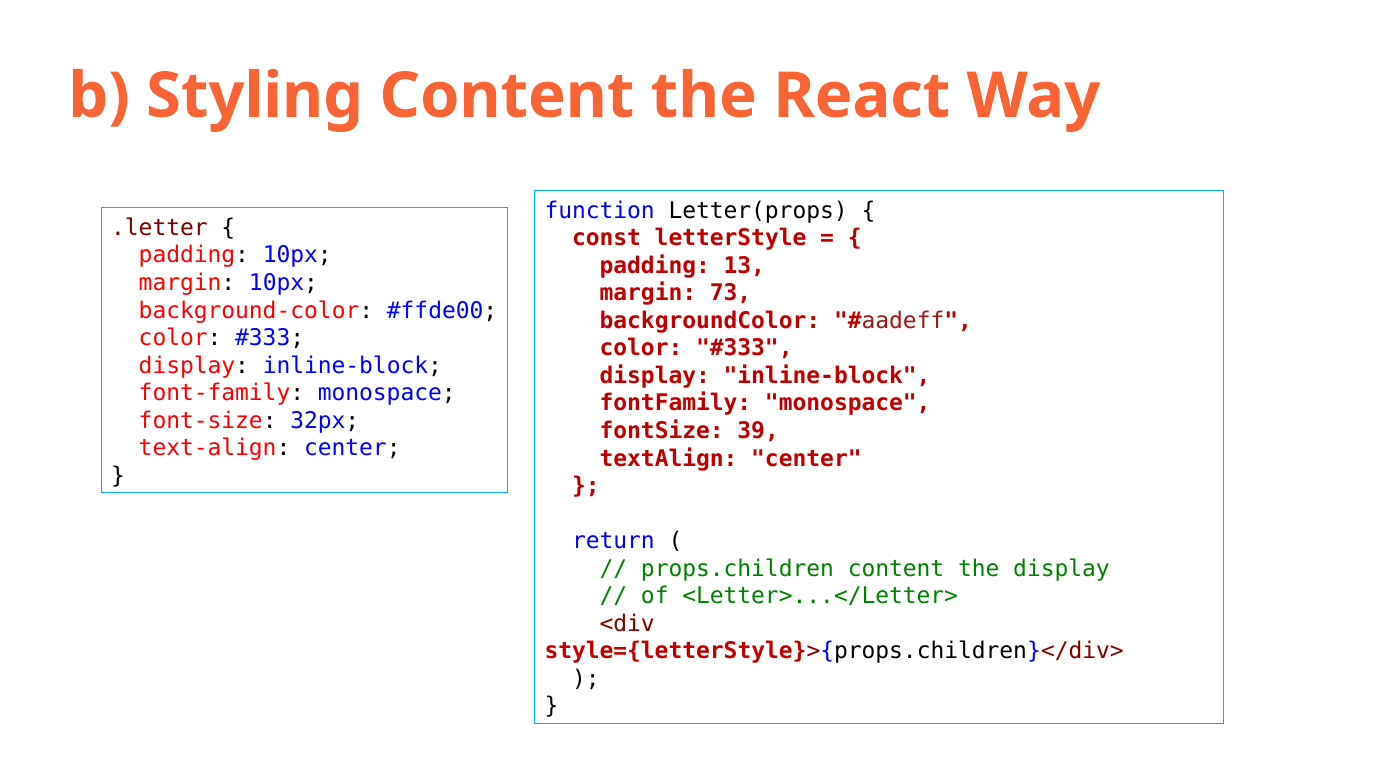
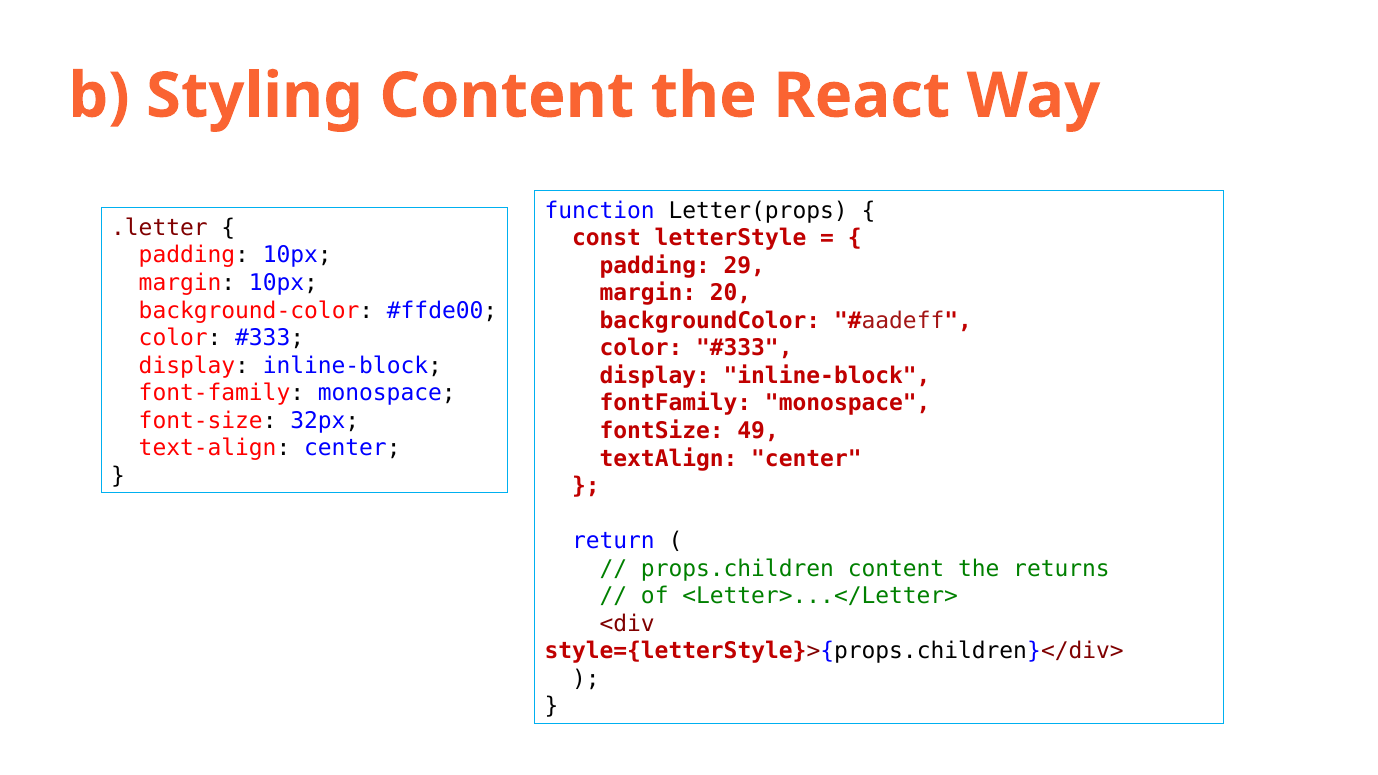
13: 13 -> 29
73: 73 -> 20
39: 39 -> 49
the display: display -> returns
